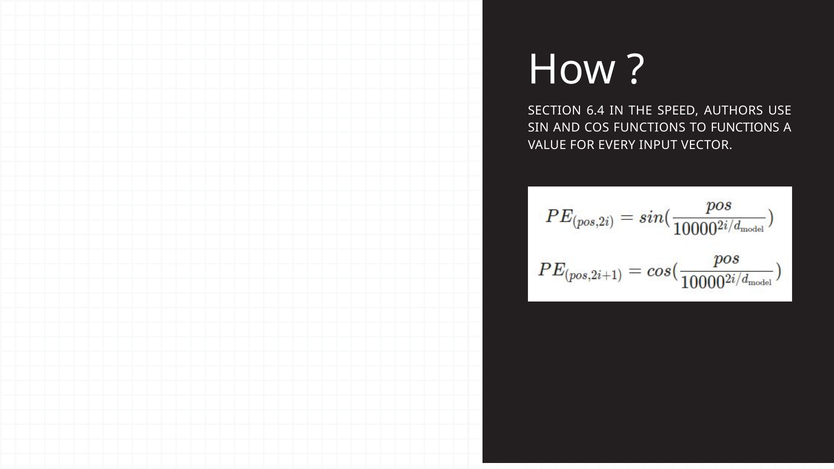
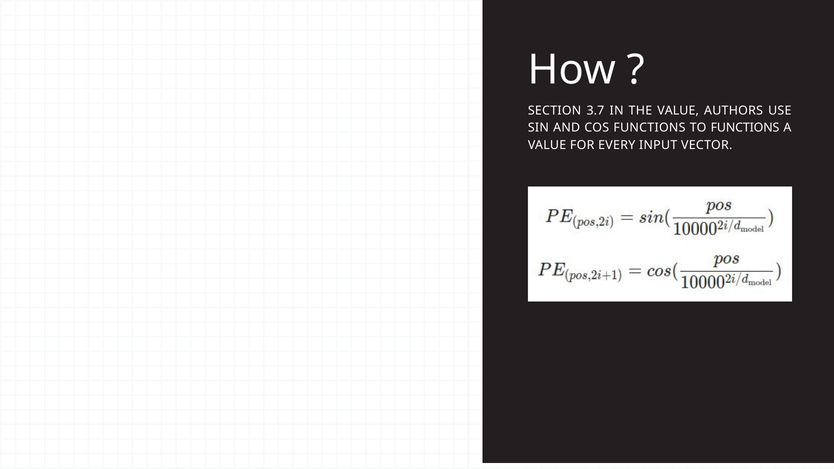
6.4: 6.4 -> 3.7
THE SPEED: SPEED -> VALUE
